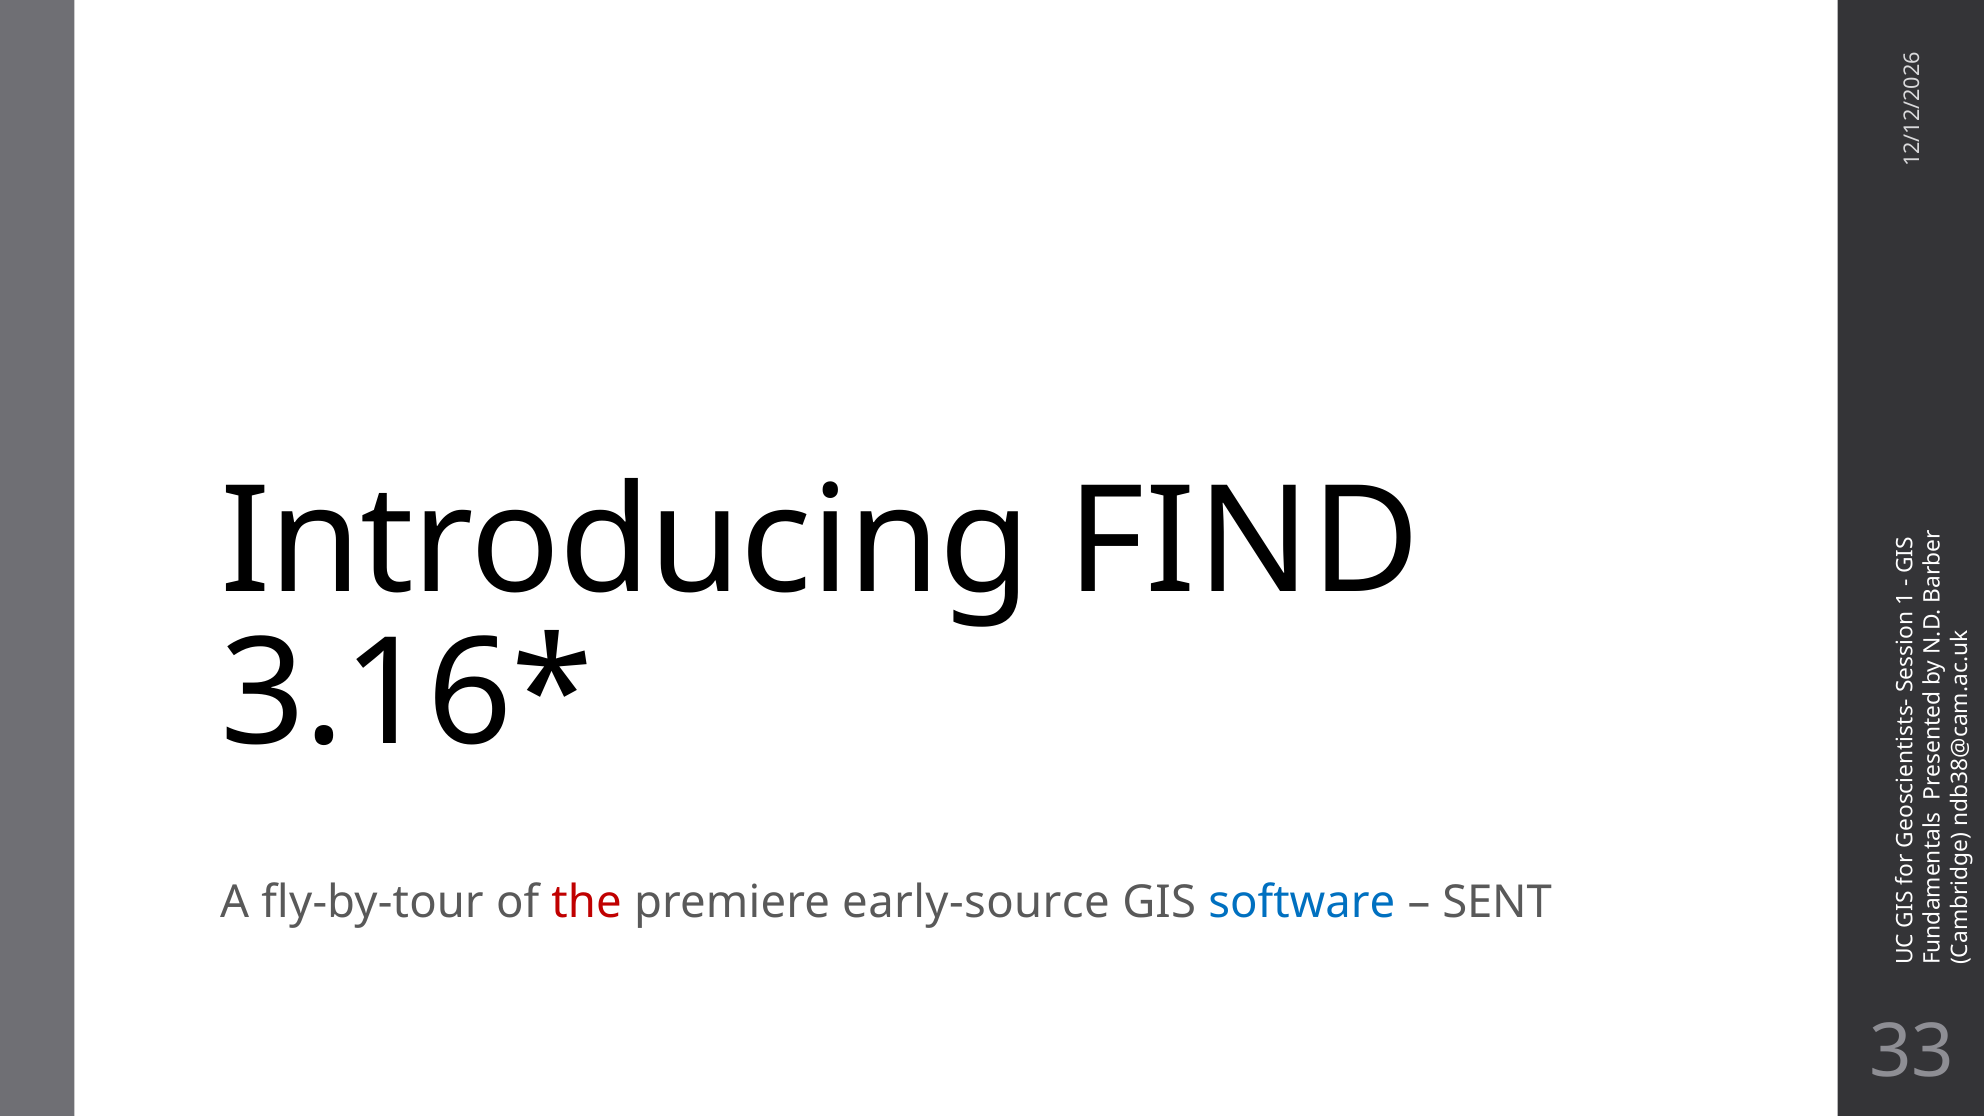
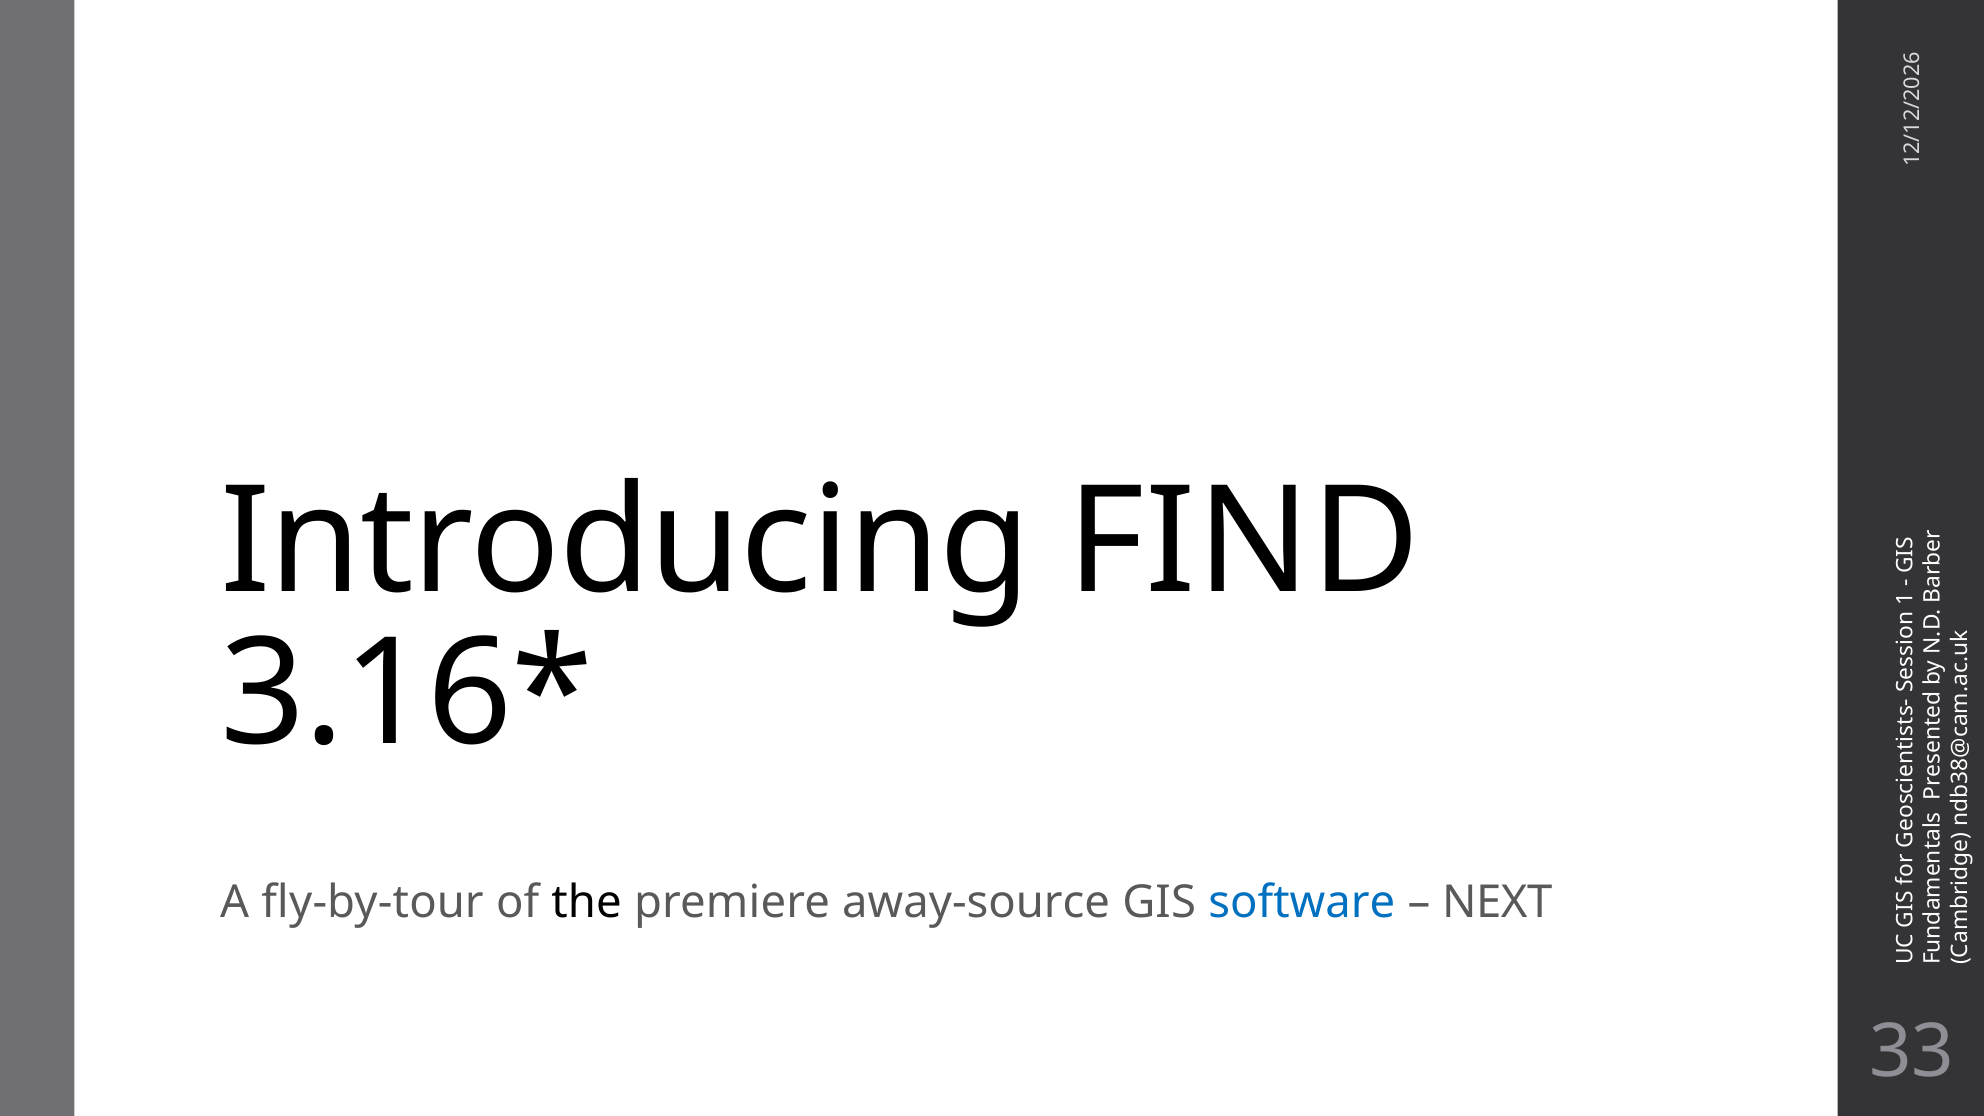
the colour: red -> black
early-source: early-source -> away-source
SENT: SENT -> NEXT
